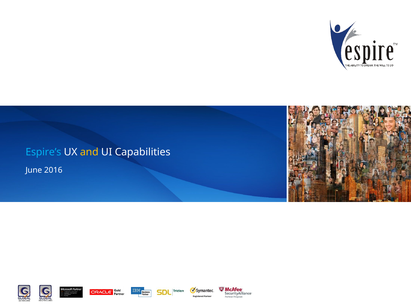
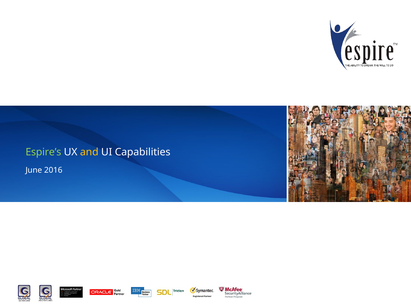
Espire’s colour: light blue -> light green
